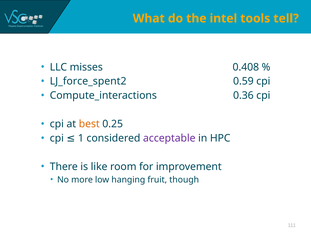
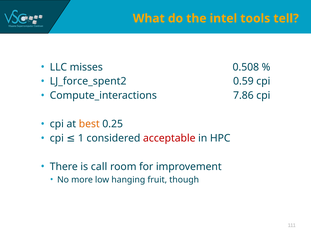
0.408: 0.408 -> 0.508
0.36: 0.36 -> 7.86
acceptable colour: purple -> red
like: like -> call
